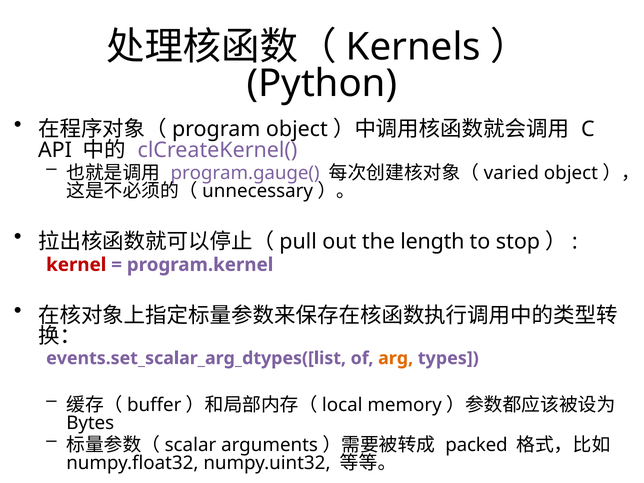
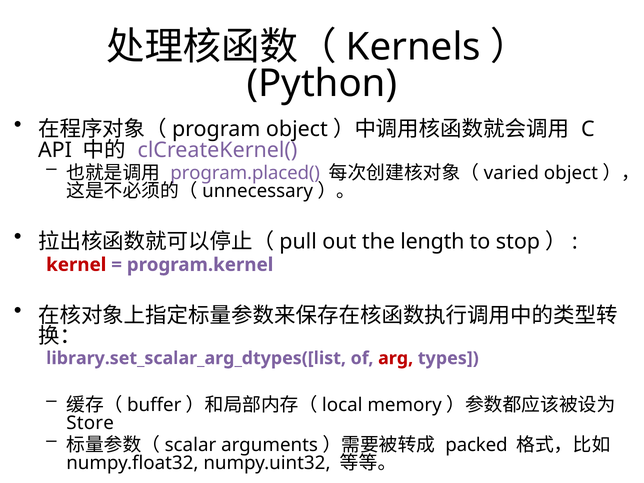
program.gauge(: program.gauge( -> program.placed(
events.set_scalar_arg_dtypes([list: events.set_scalar_arg_dtypes([list -> library.set_scalar_arg_dtypes([list
arg colour: orange -> red
Bytes: Bytes -> Store
